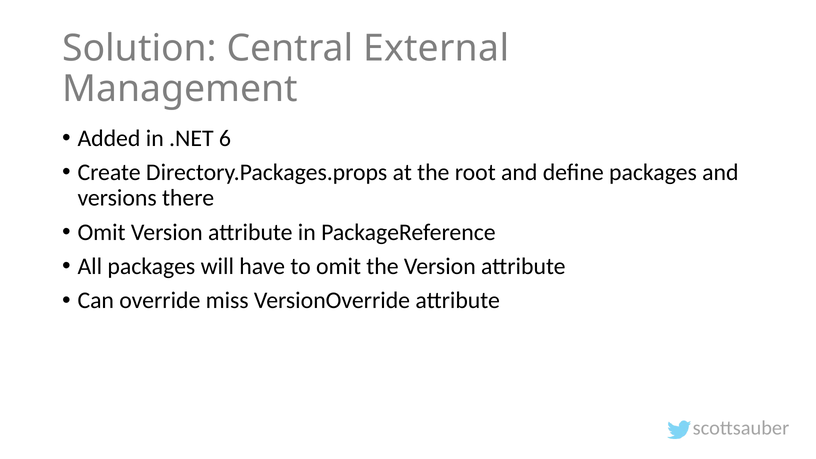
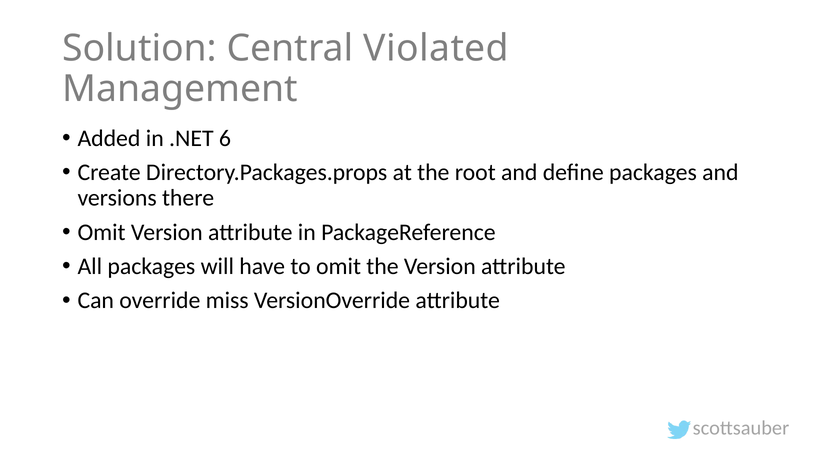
External: External -> Violated
